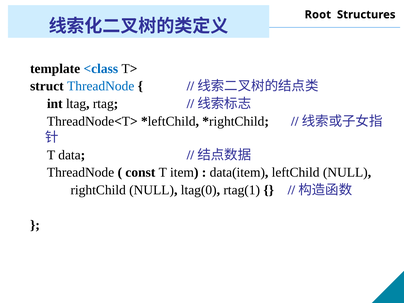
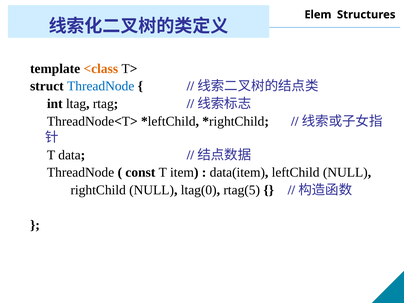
Root: Root -> Elem
<class colour: blue -> orange
rtag(1: rtag(1 -> rtag(5
